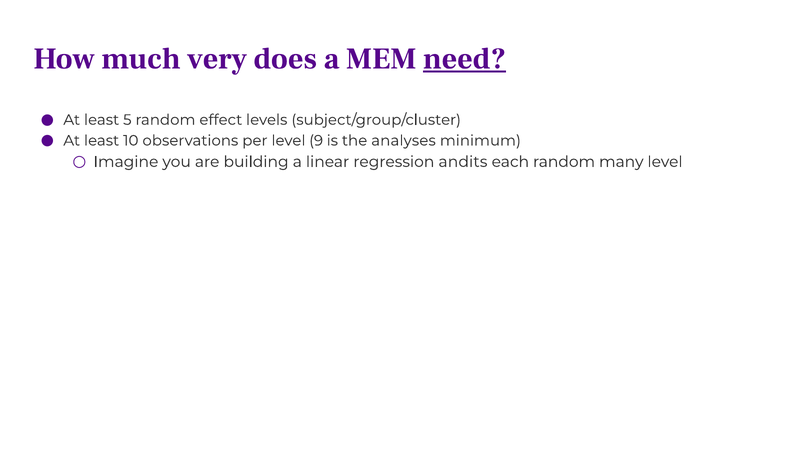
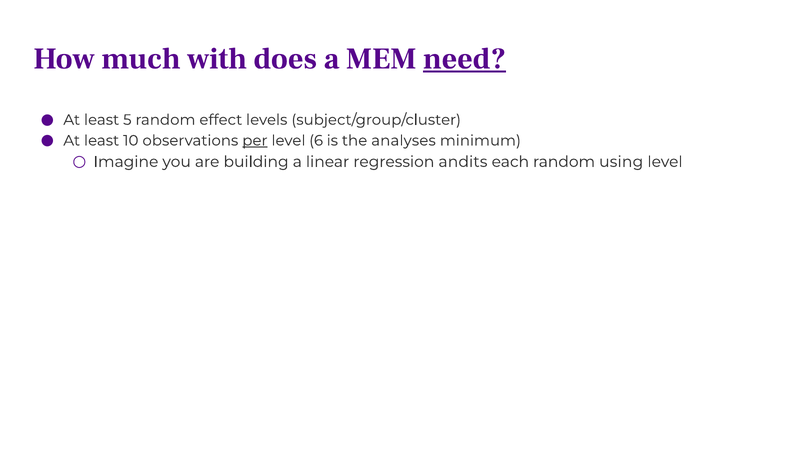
very: very -> with
per underline: none -> present
9: 9 -> 6
many: many -> using
